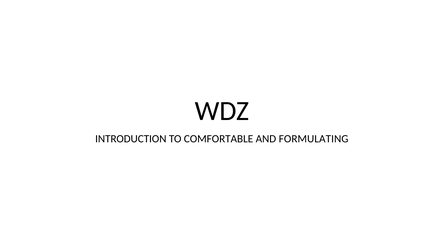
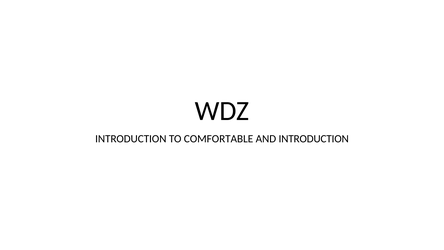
AND FORMULATING: FORMULATING -> INTRODUCTION
